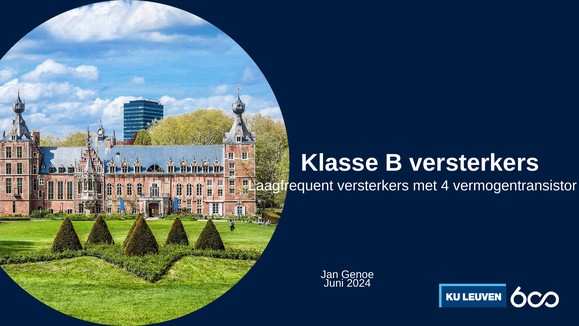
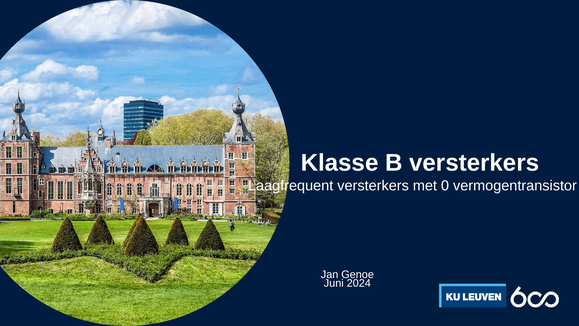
4: 4 -> 0
